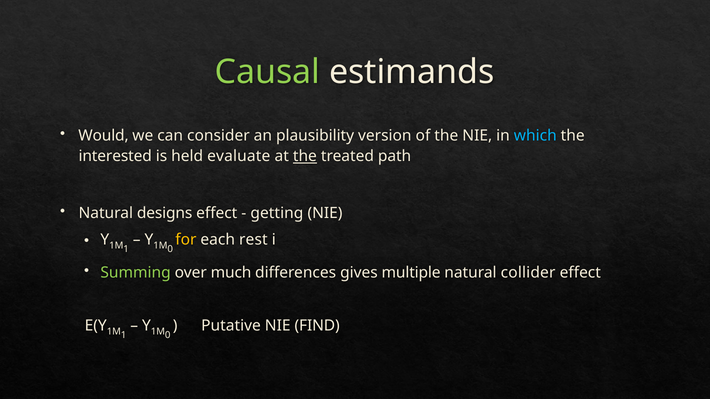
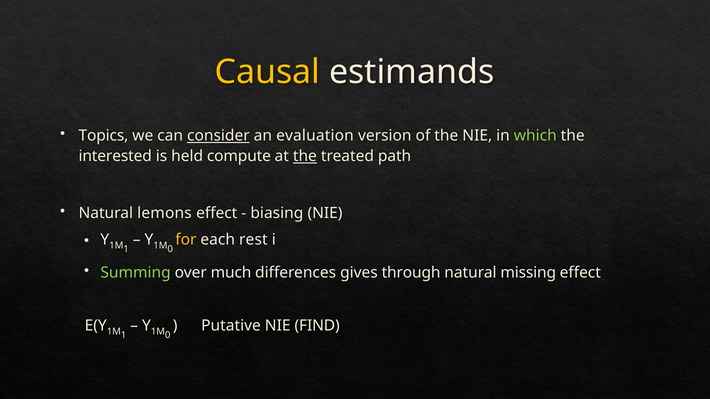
Causal colour: light green -> yellow
Would: Would -> Topics
consider underline: none -> present
plausibility: plausibility -> evaluation
which colour: light blue -> light green
evaluate: evaluate -> compute
designs: designs -> lemons
getting: getting -> biasing
multiple: multiple -> through
collider: collider -> missing
